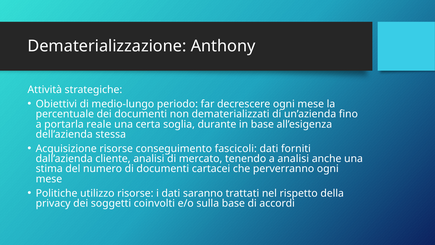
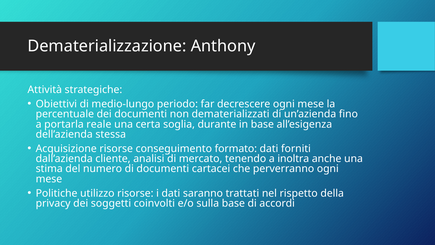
fascicoli: fascicoli -> formato
a analisi: analisi -> inoltra
